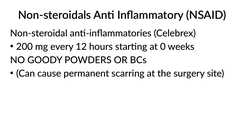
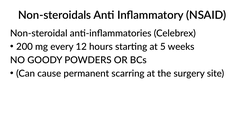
0: 0 -> 5
